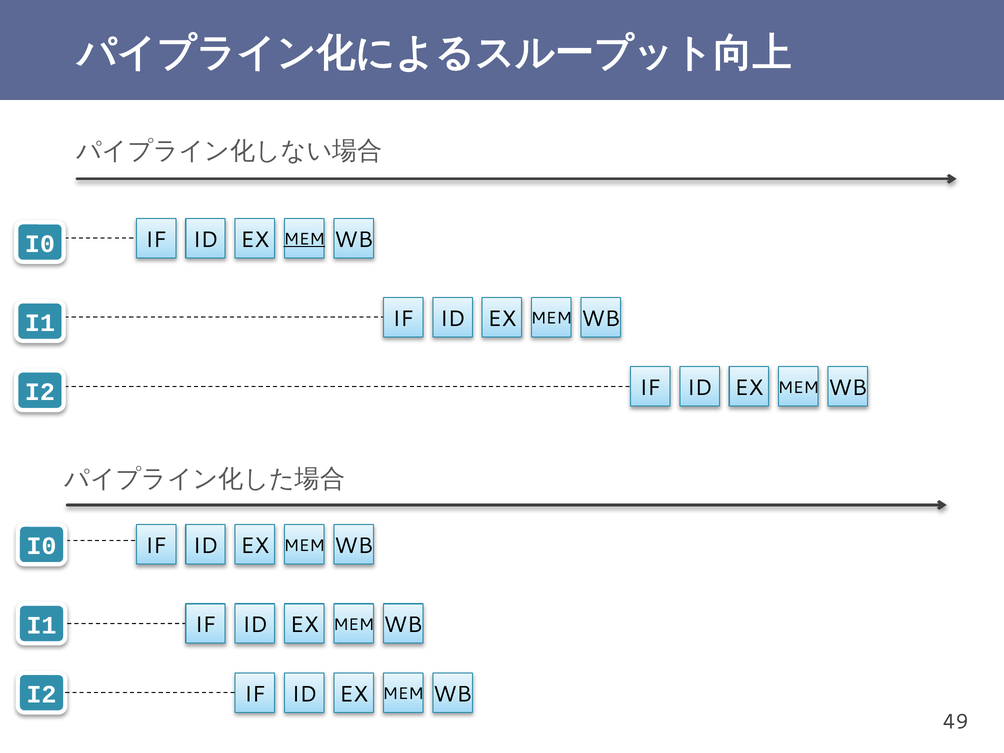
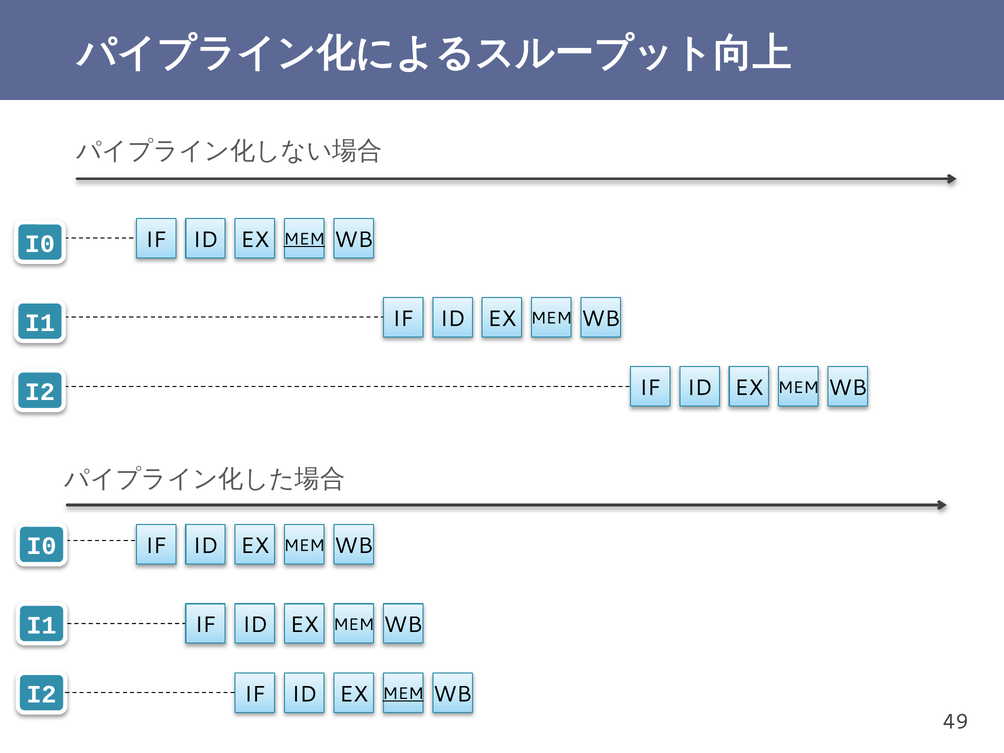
MEM at (403, 694) underline: none -> present
